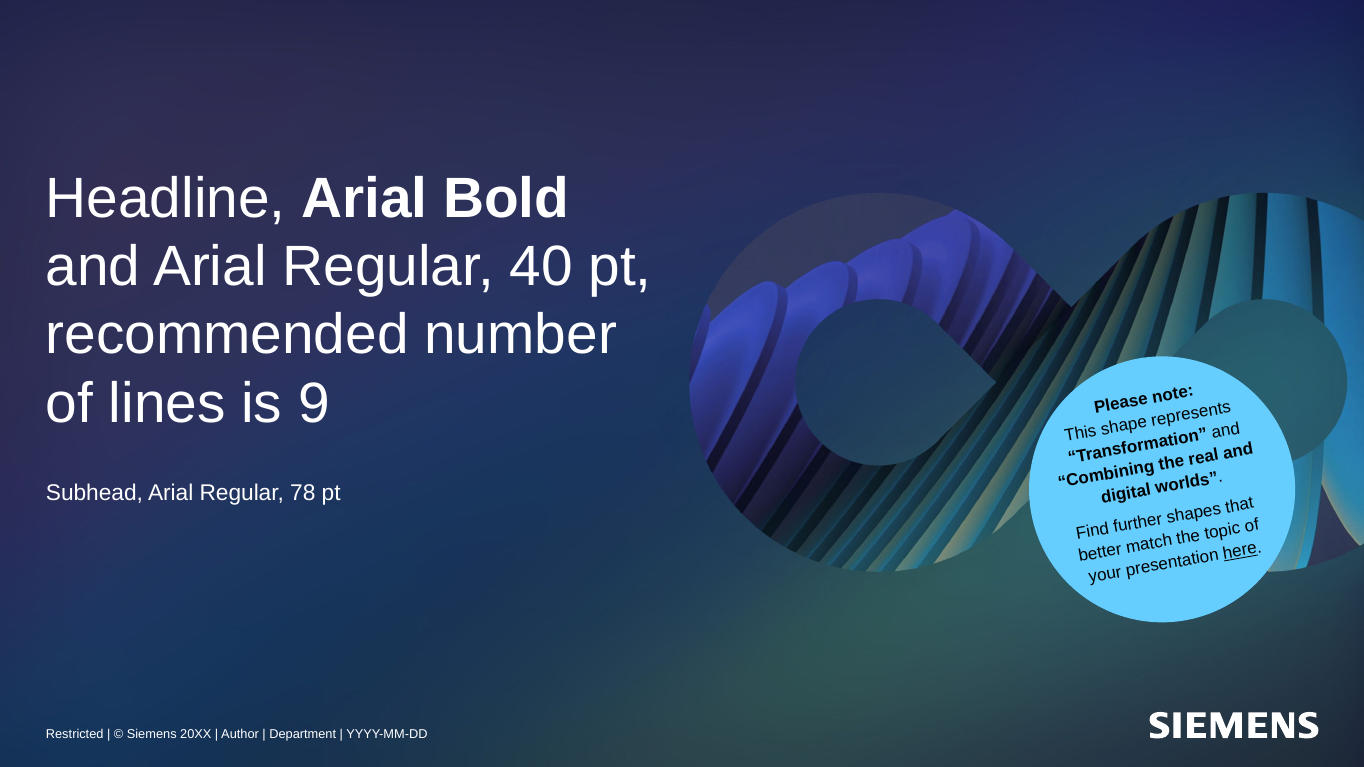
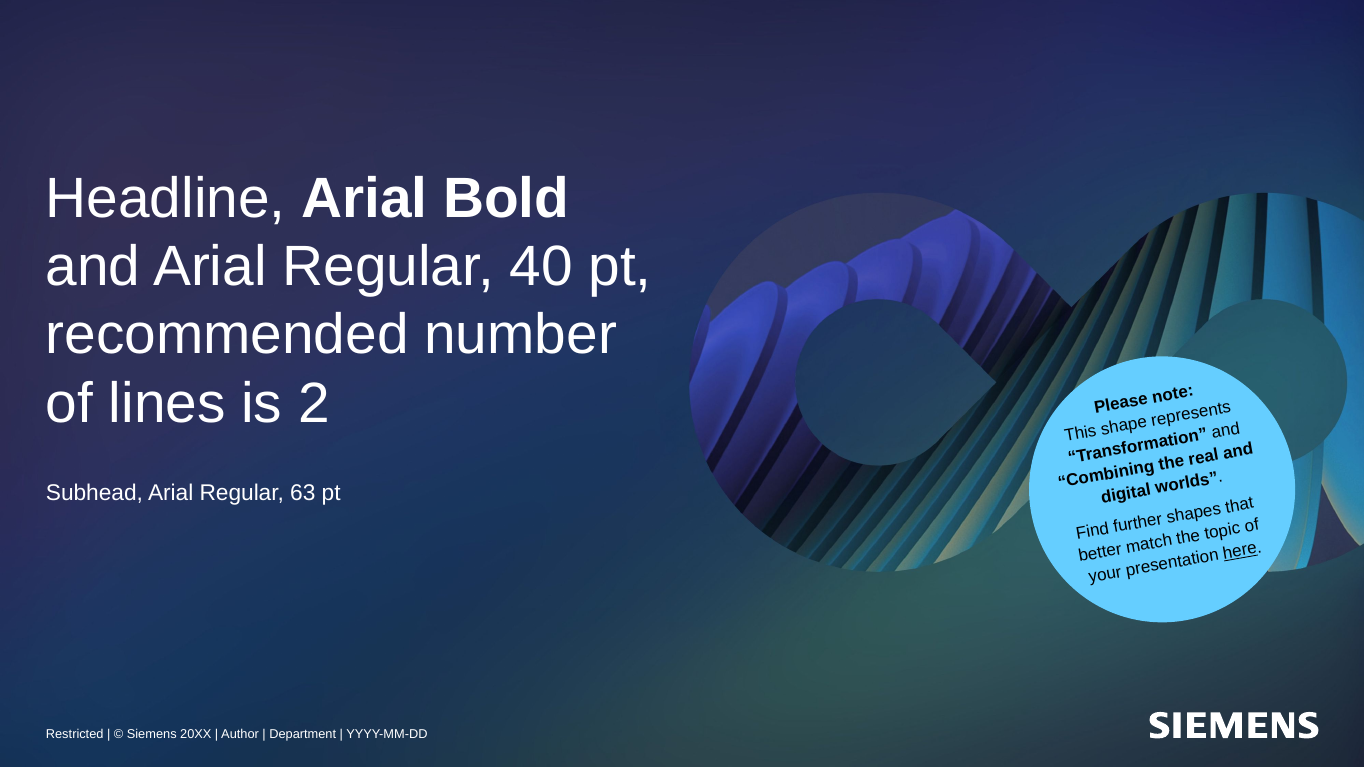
9: 9 -> 2
78: 78 -> 63
